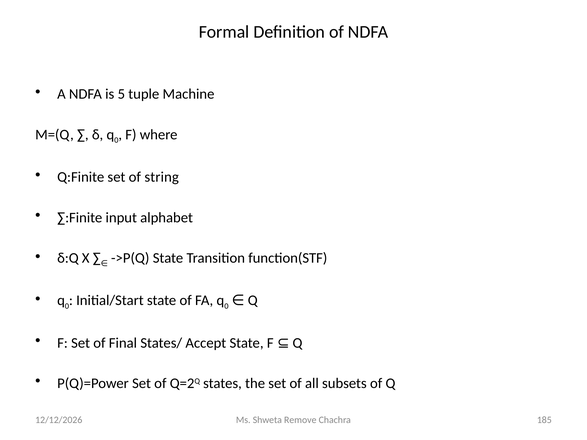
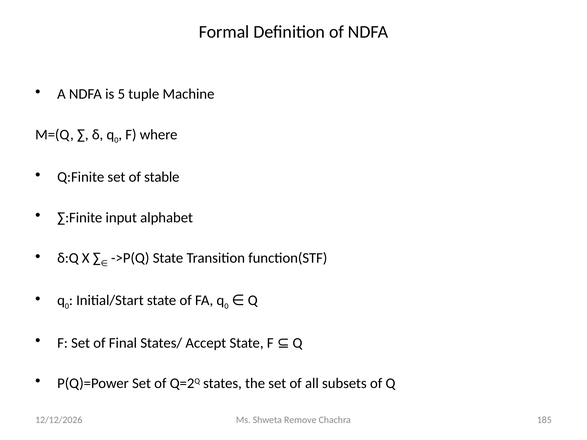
string: string -> stable
